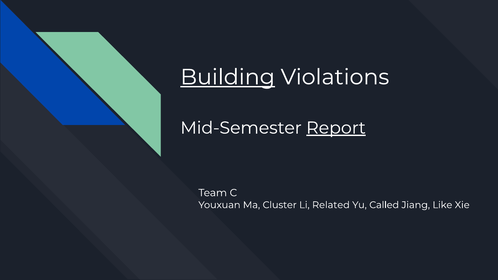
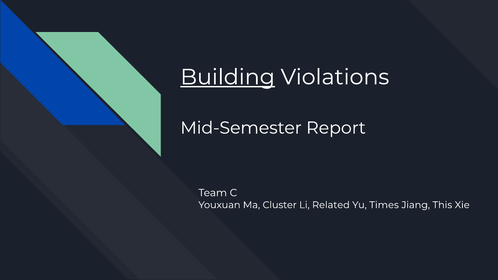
Report underline: present -> none
Called: Called -> Times
Like: Like -> This
